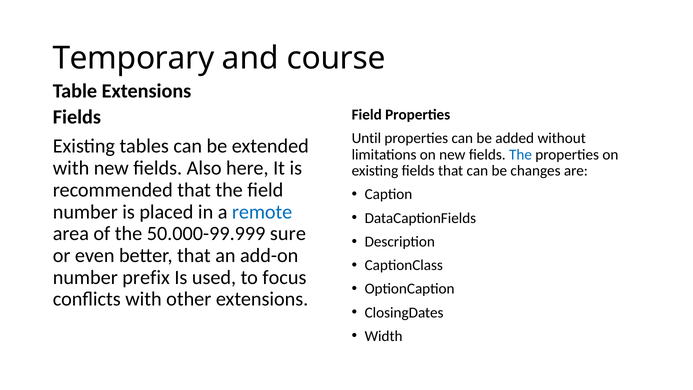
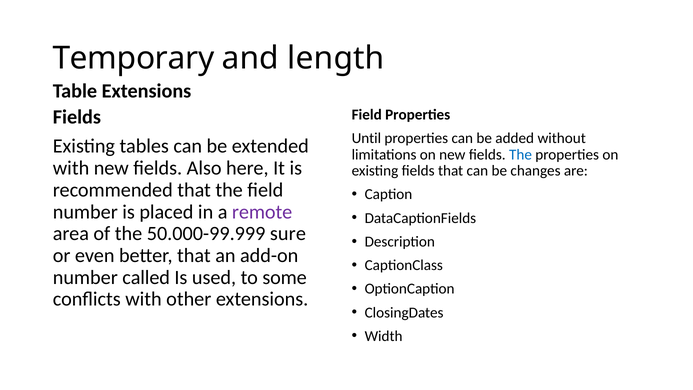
course: course -> length
remote colour: blue -> purple
prefix: prefix -> called
focus: focus -> some
